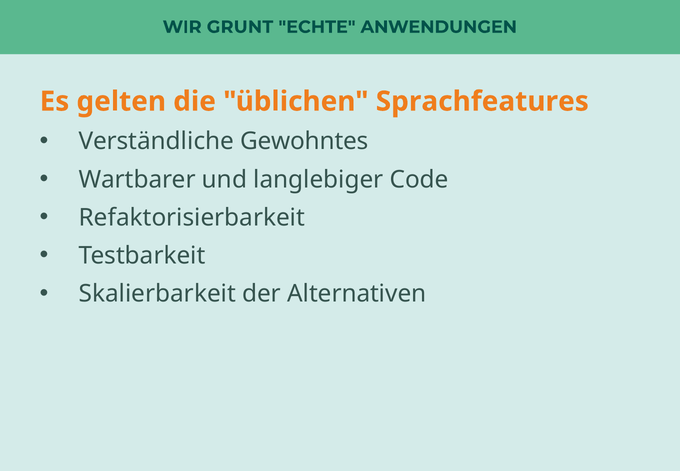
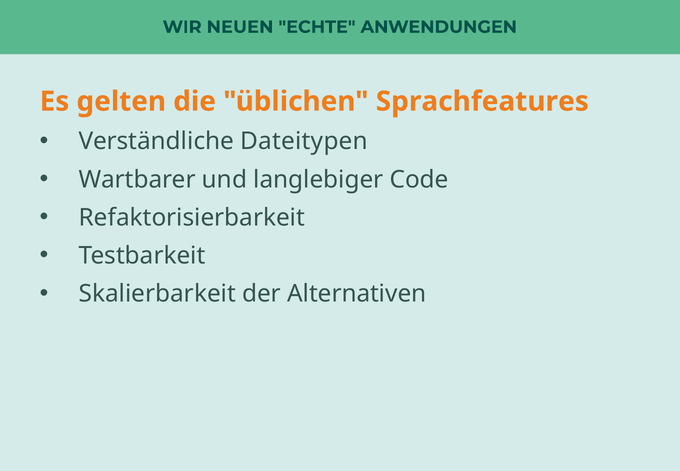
GRUNT: GRUNT -> NEUEN
Gewohntes: Gewohntes -> Dateitypen
